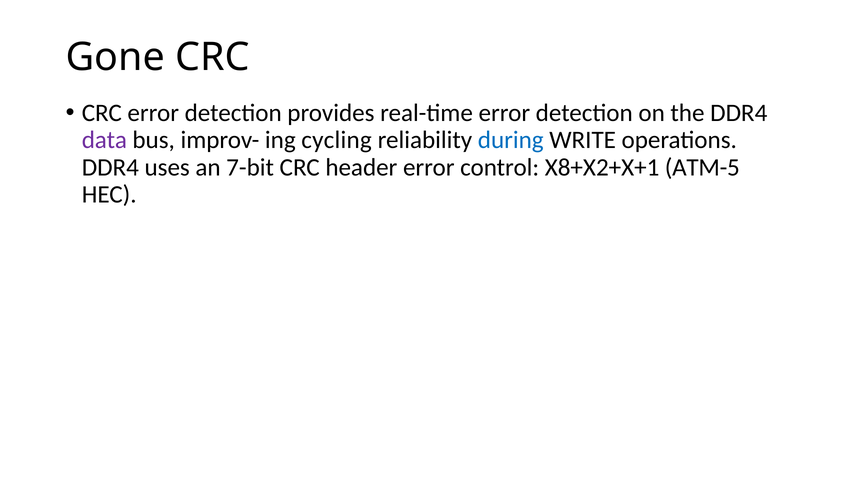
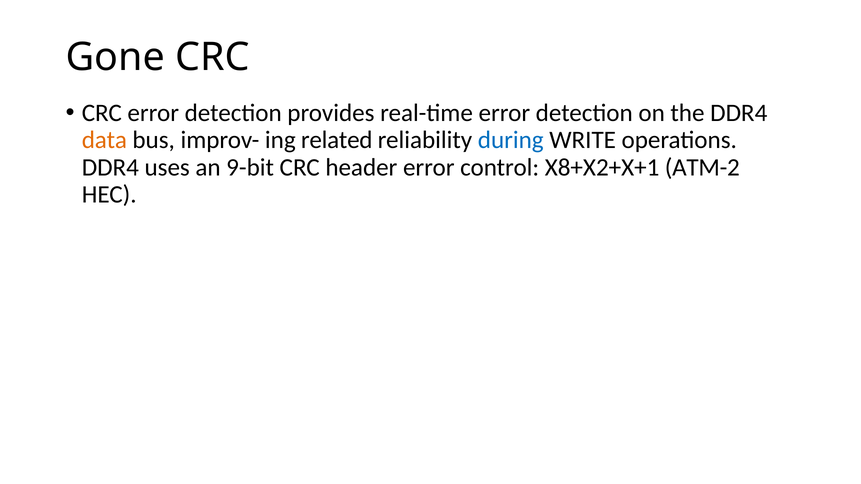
data colour: purple -> orange
cycling: cycling -> related
7-bit: 7-bit -> 9-bit
ATM-5: ATM-5 -> ATM-2
